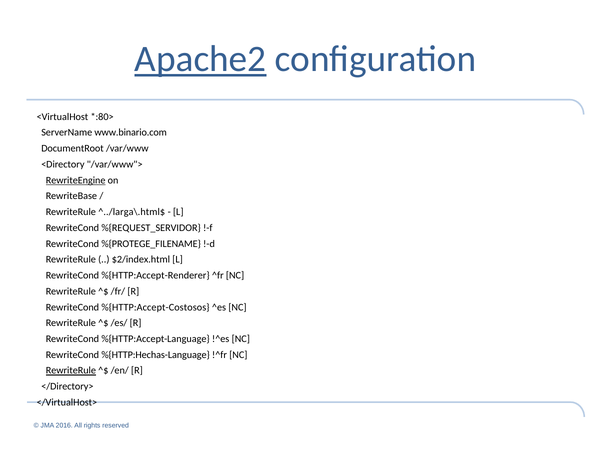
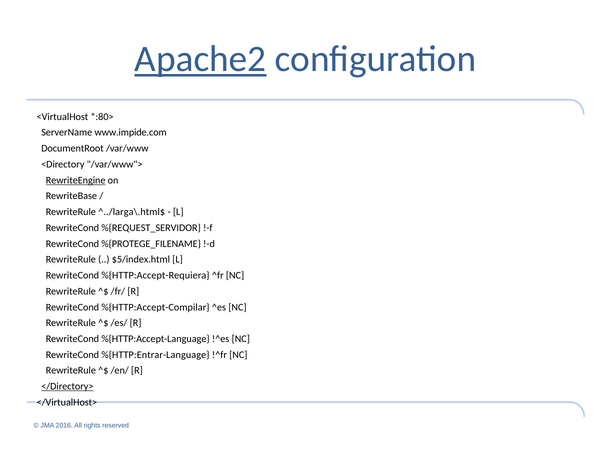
www.binario.com: www.binario.com -> www.impide.com
$2/index.html: $2/index.html -> $5/index.html
%{HTTP:Accept-Renderer: %{HTTP:Accept-Renderer -> %{HTTP:Accept-Requiera
%{HTTP:Accept-Costosos: %{HTTP:Accept-Costosos -> %{HTTP:Accept-Compilar
%{HTTP:Hechas-Language: %{HTTP:Hechas-Language -> %{HTTP:Entrar-Language
RewriteRule at (71, 371) underline: present -> none
</Directory> underline: none -> present
